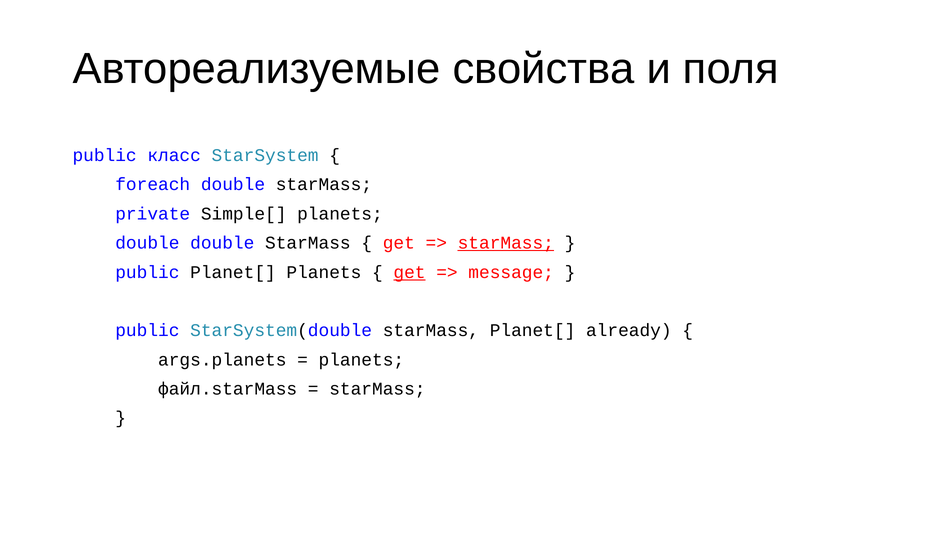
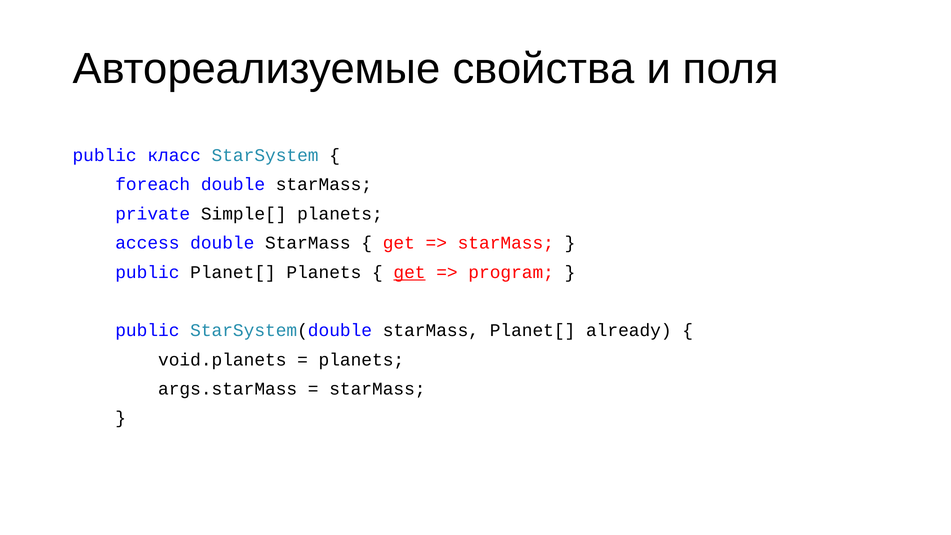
double at (147, 243): double -> access
starMass at (506, 243) underline: present -> none
message: message -> program
args.planets: args.planets -> void.planets
файл.starMass: файл.starMass -> args.starMass
